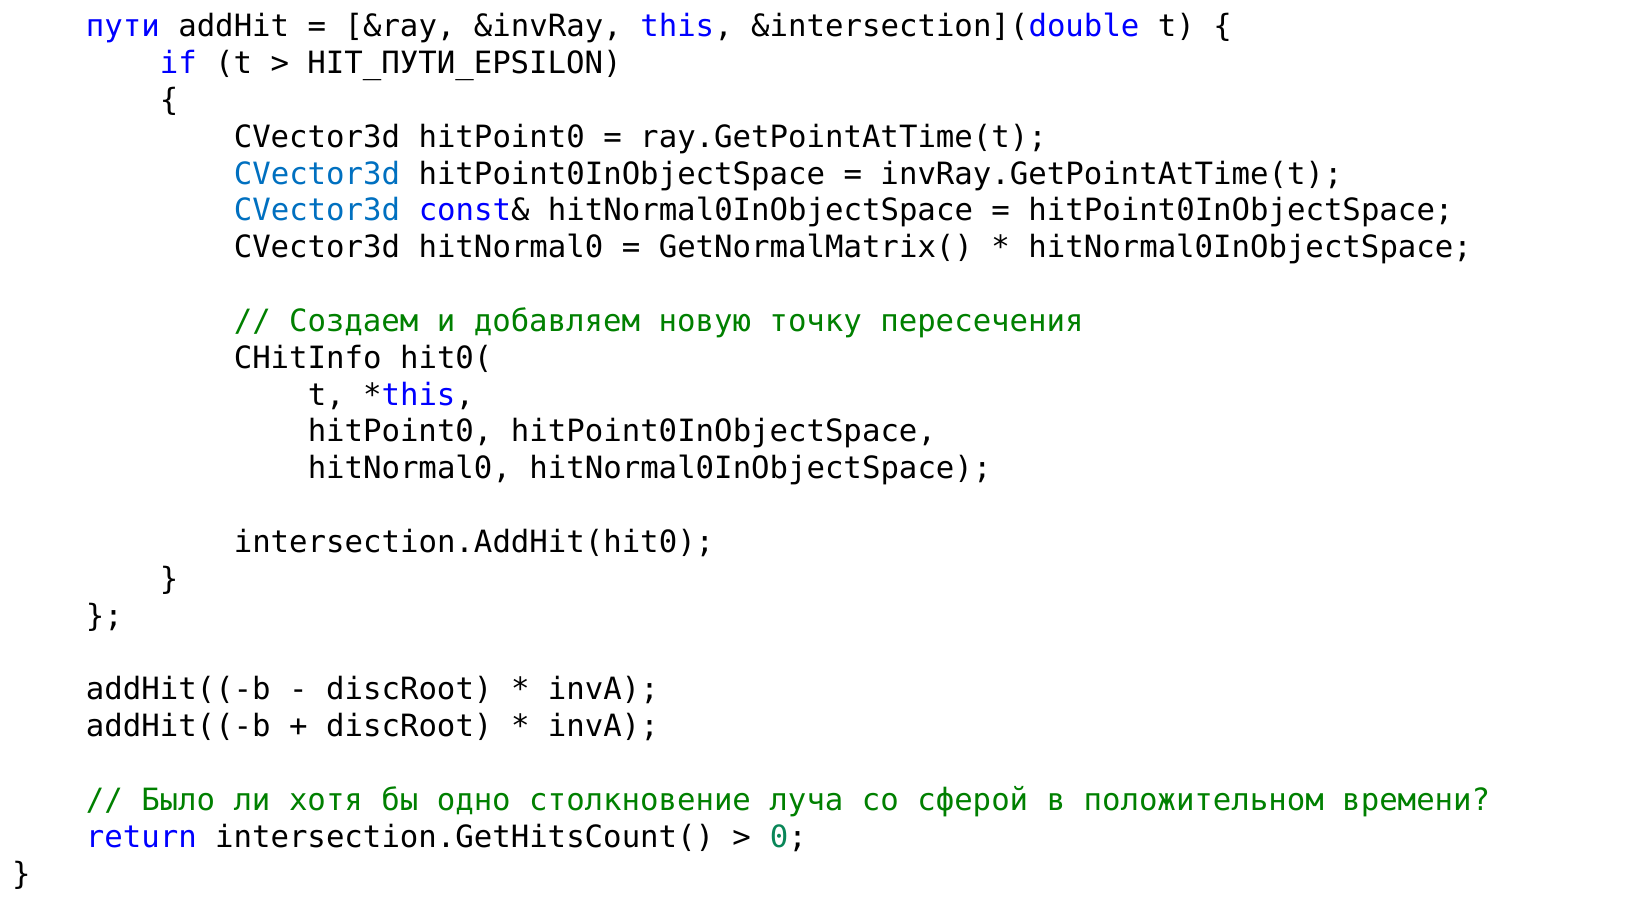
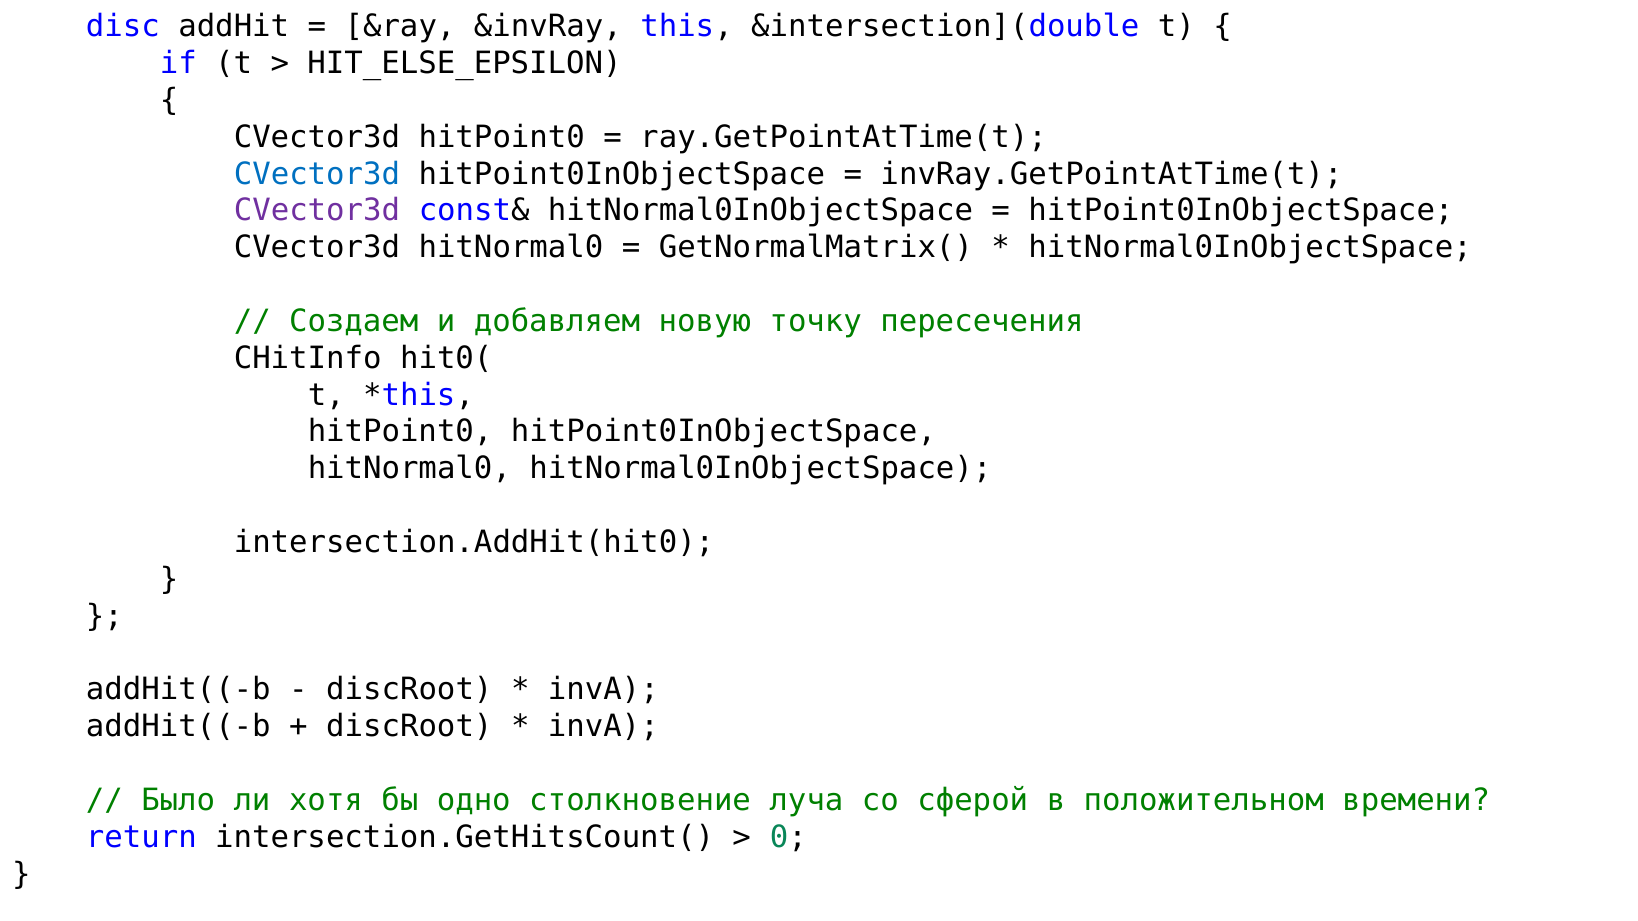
пути: пути -> disc
HIT_ПУТИ_EPSILON: HIT_ПУТИ_EPSILON -> HIT_ELSE_EPSILON
CVector3d at (317, 211) colour: blue -> purple
